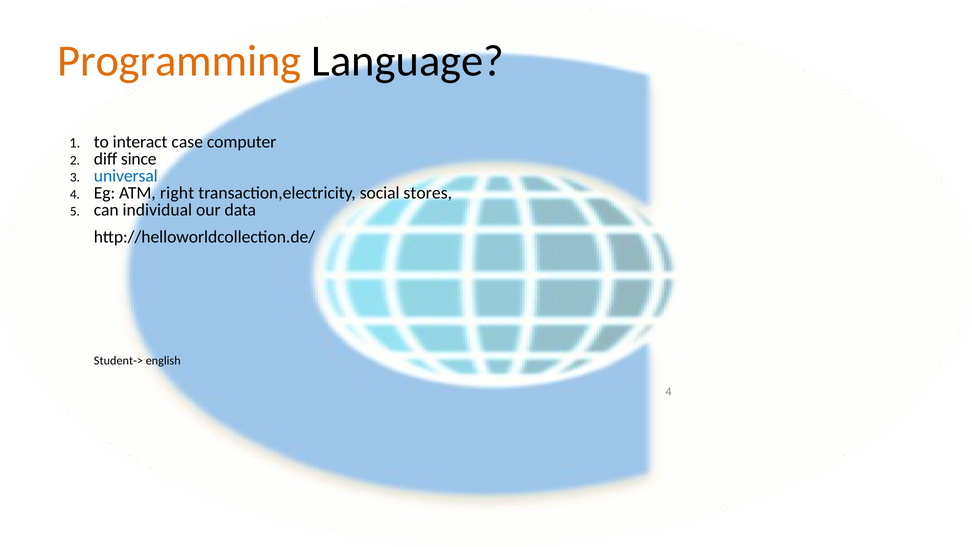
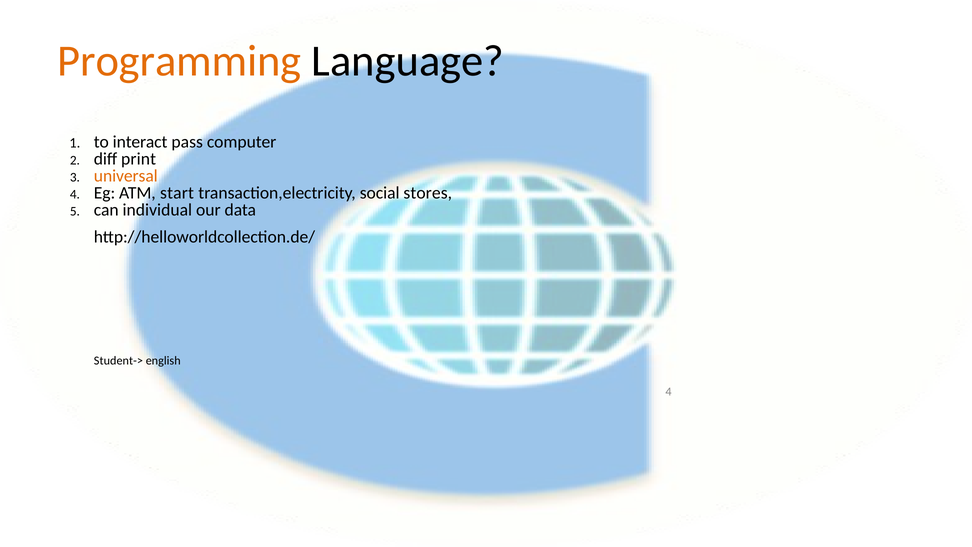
case: case -> pass
since: since -> print
universal colour: blue -> orange
right: right -> start
